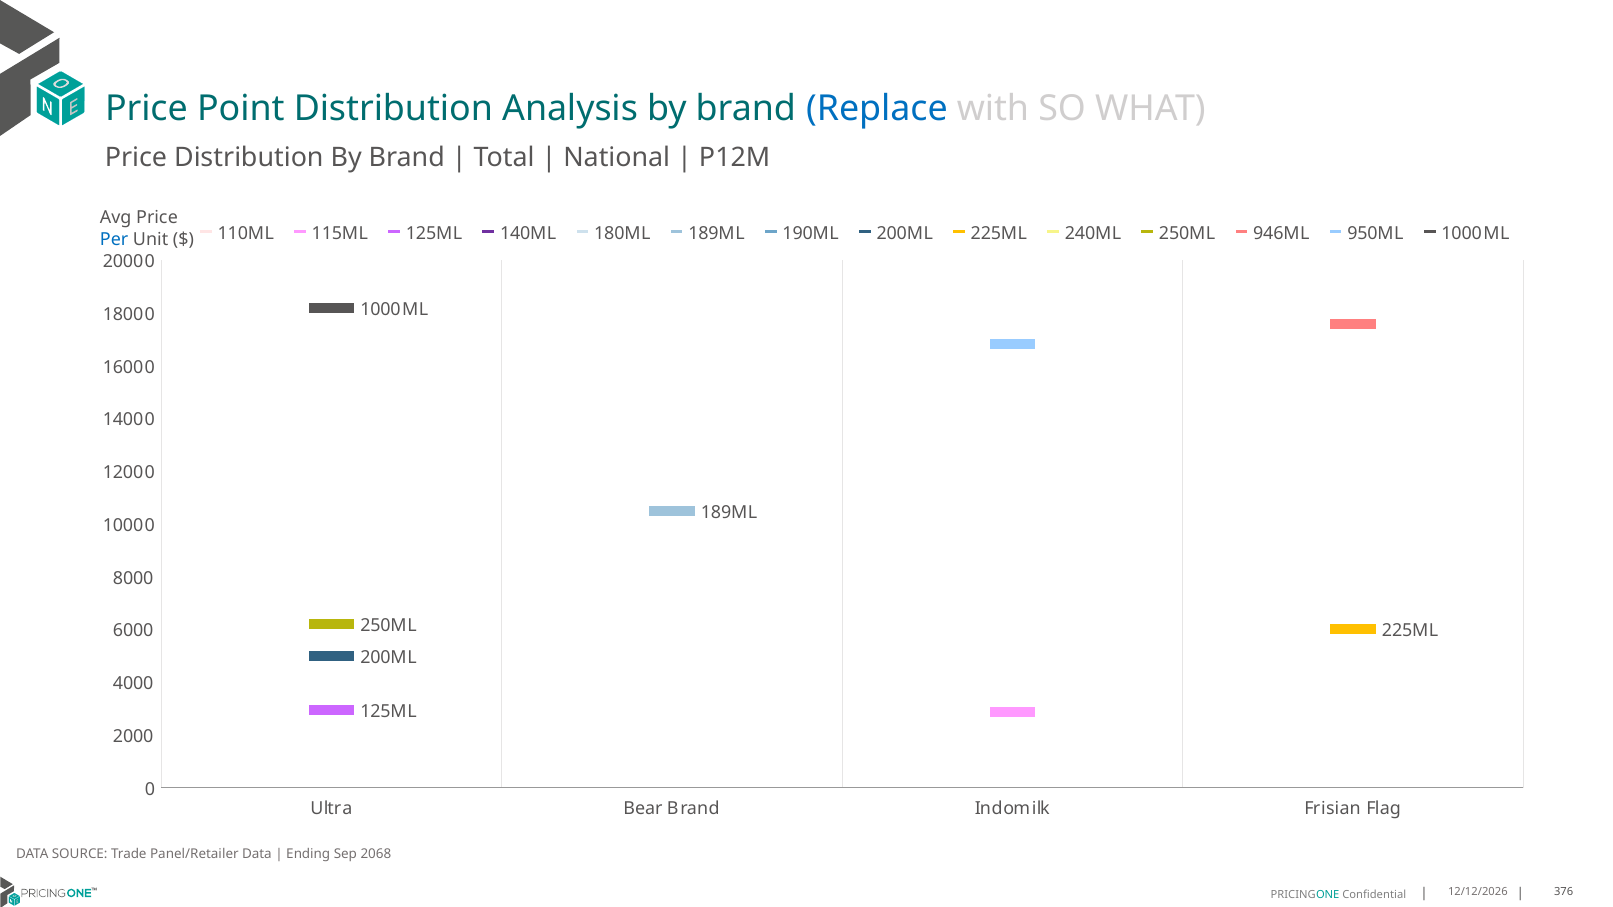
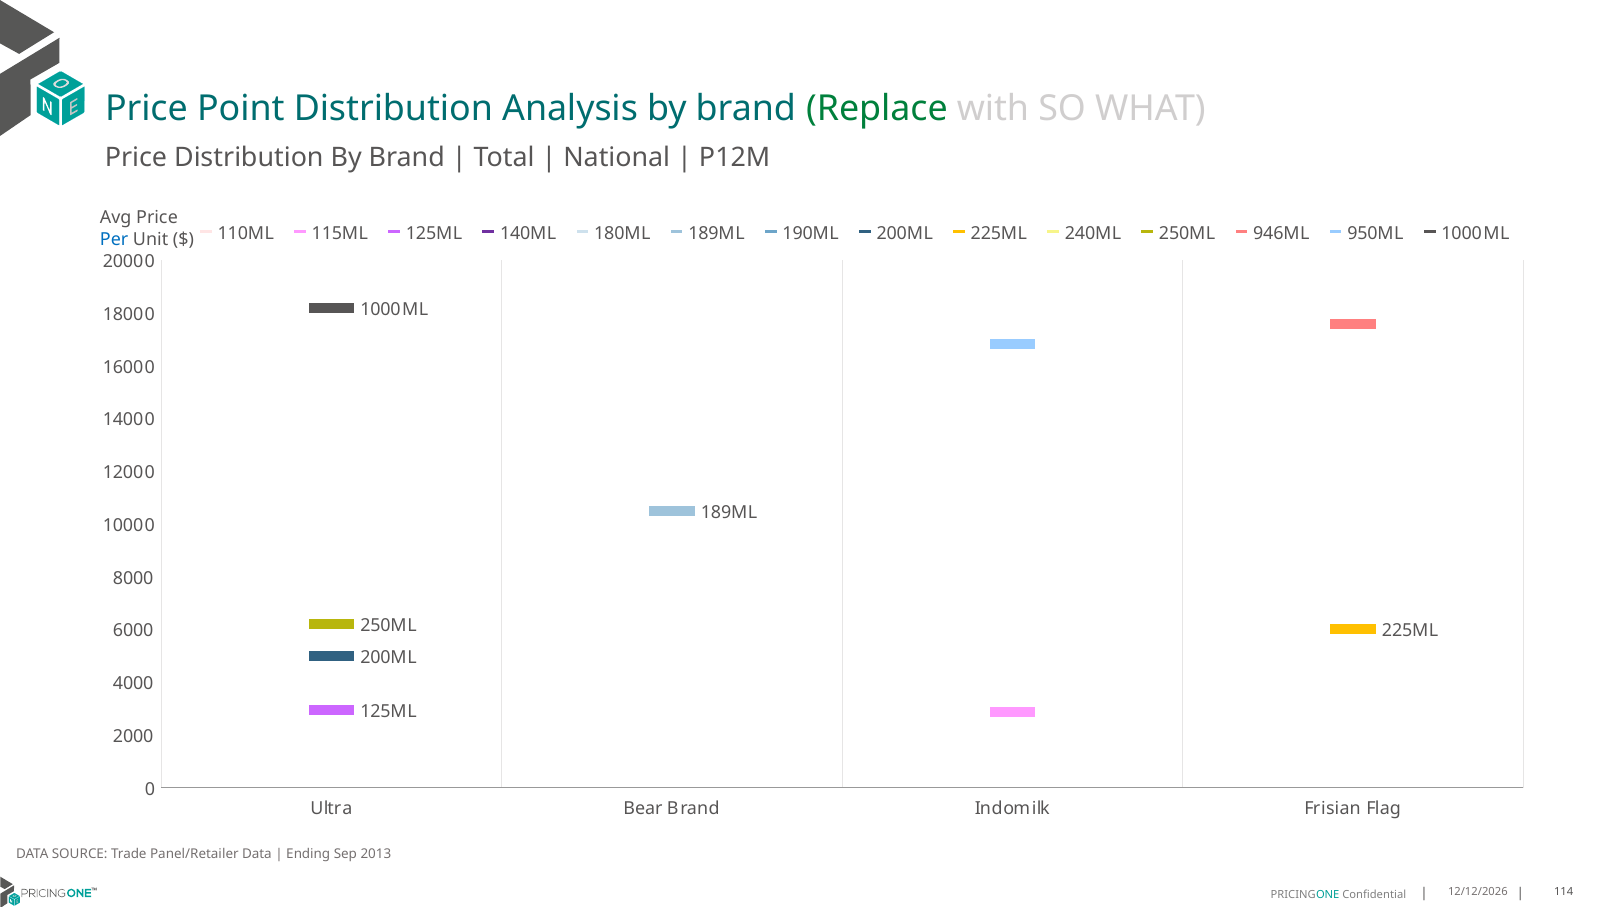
Replace colour: blue -> green
2068: 2068 -> 2013
376: 376 -> 114
